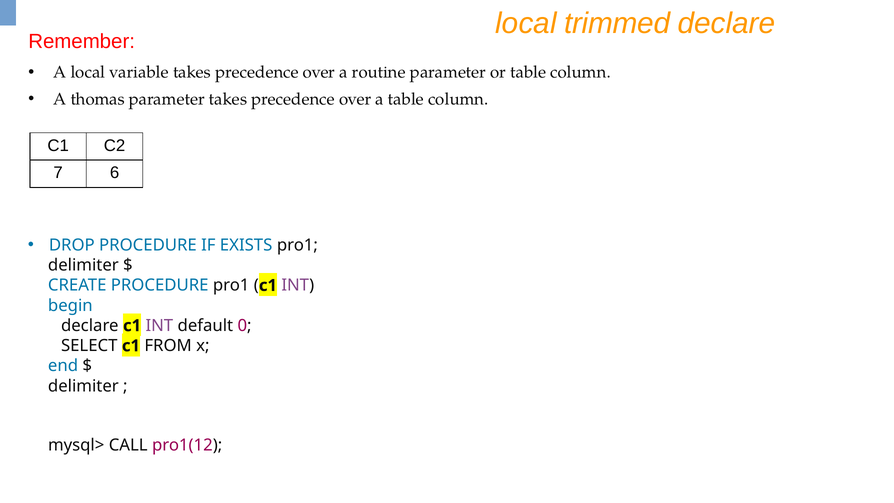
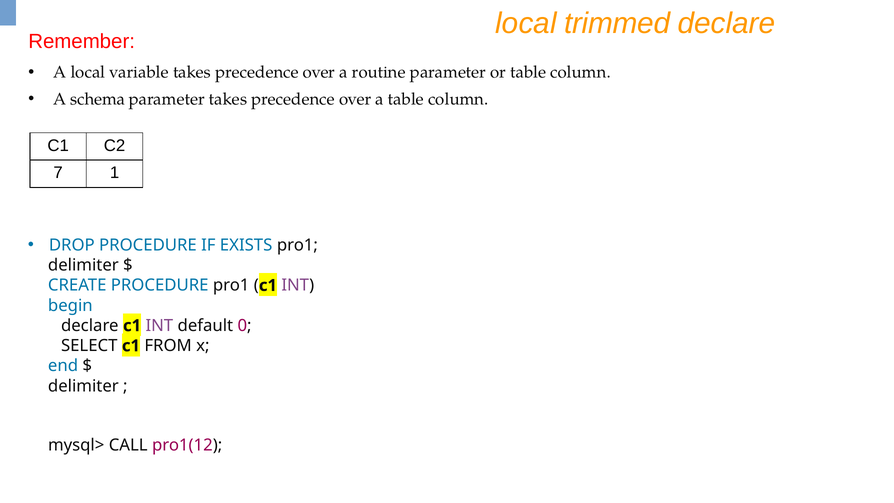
thomas: thomas -> schema
6: 6 -> 1
